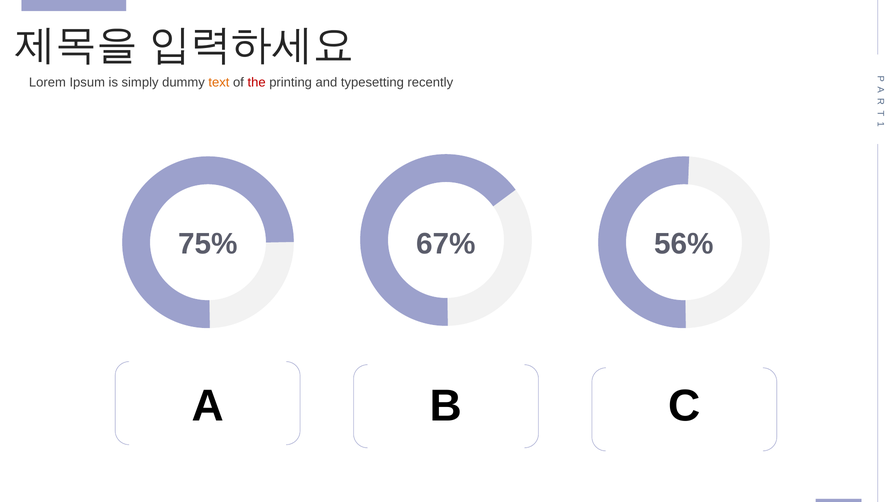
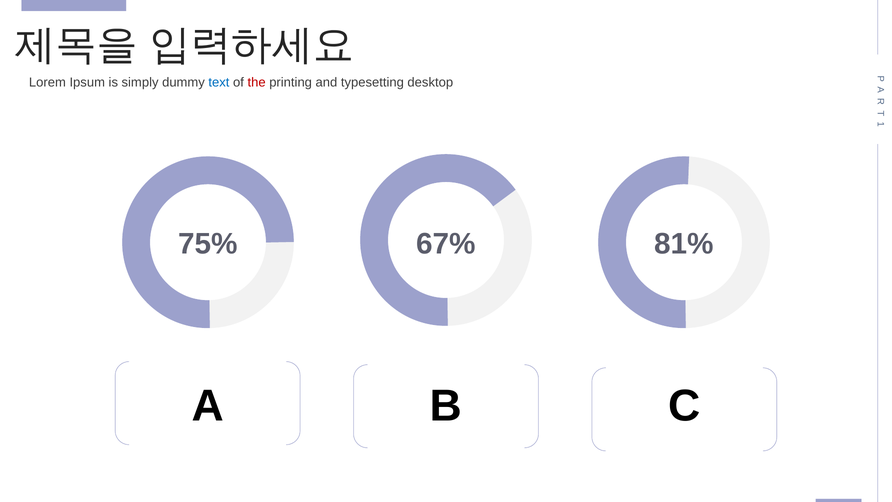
text colour: orange -> blue
recently: recently -> desktop
56%: 56% -> 81%
